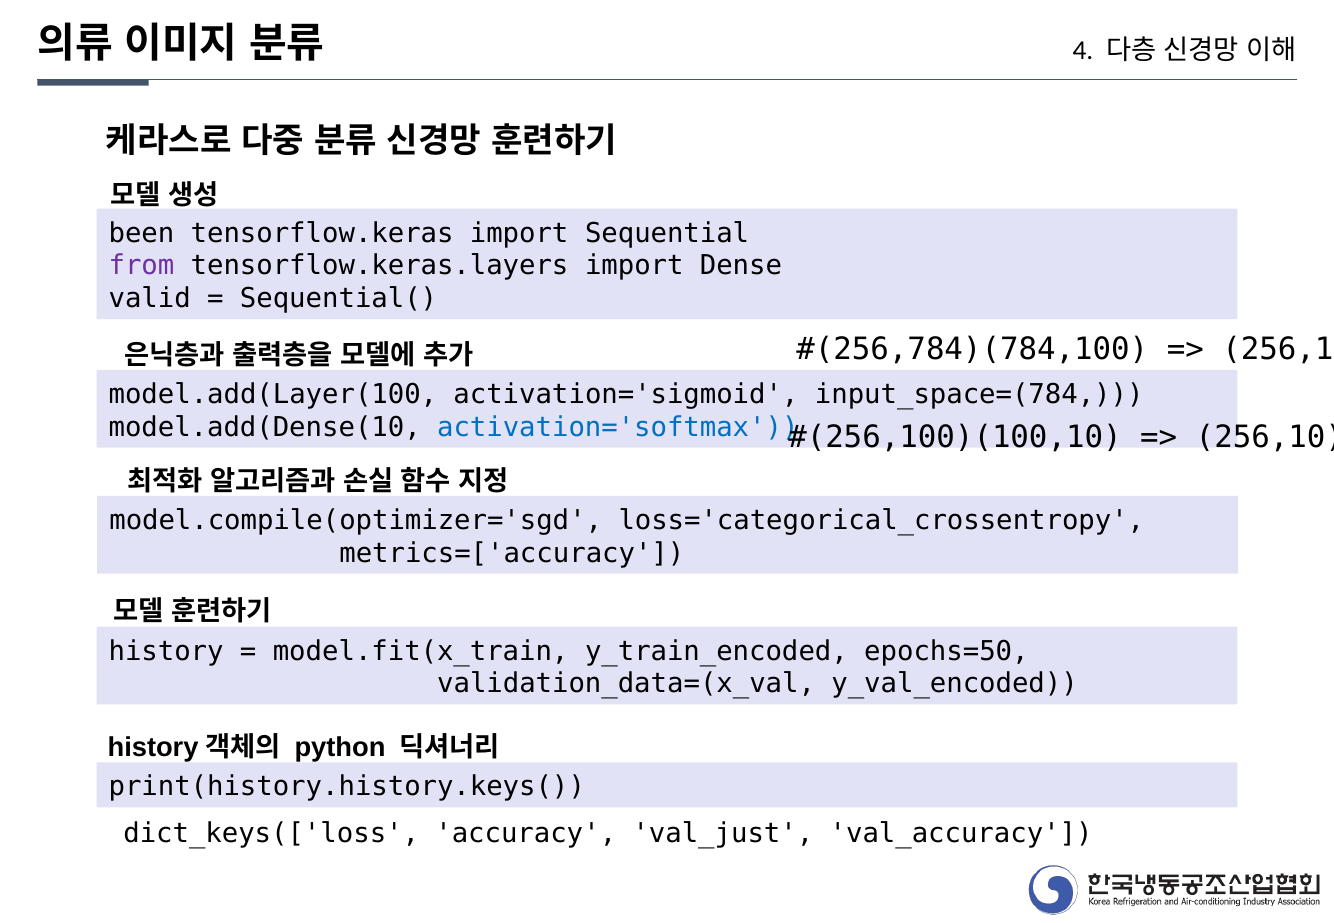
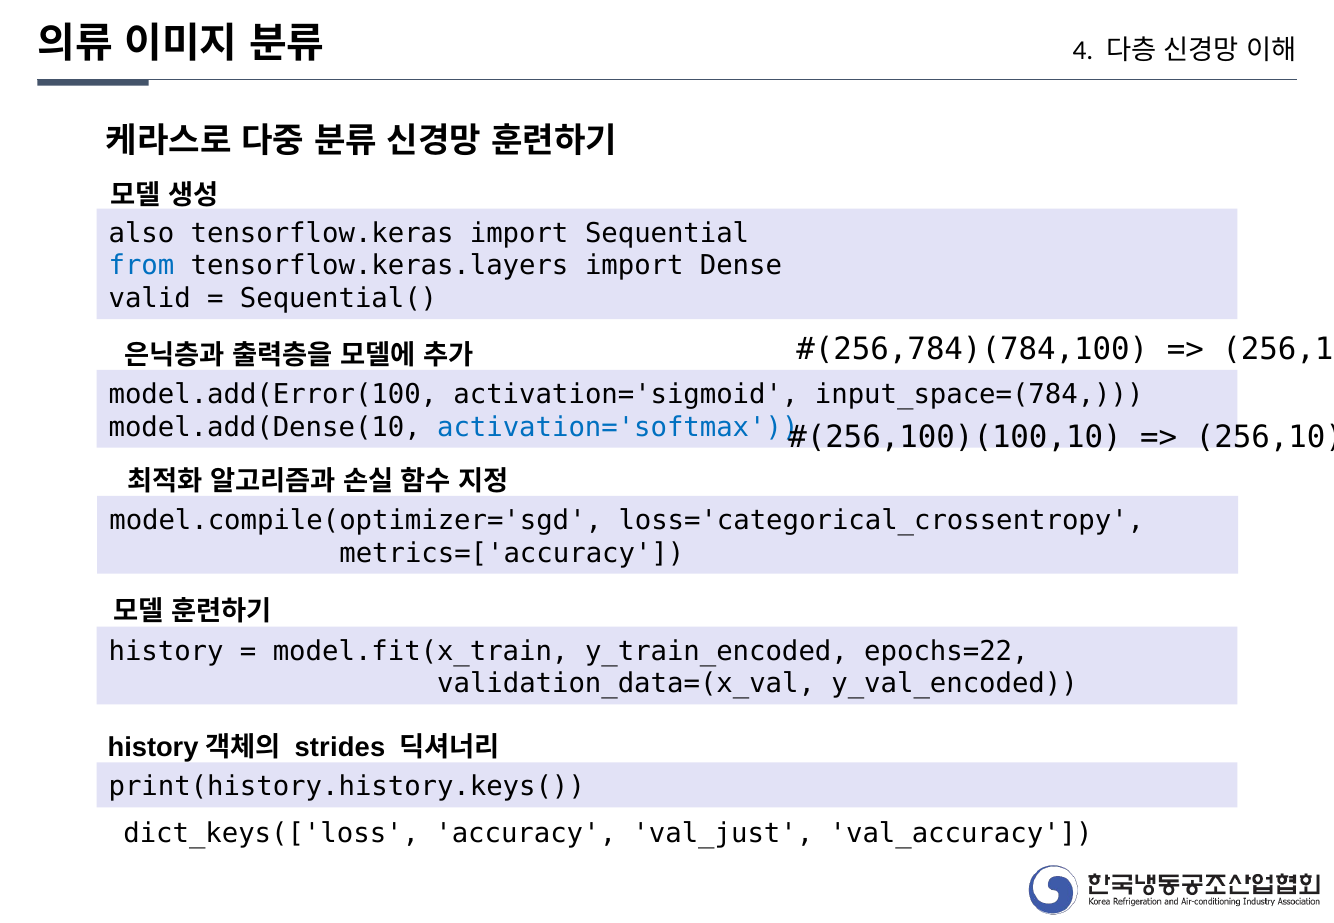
been: been -> also
from colour: purple -> blue
model.add(Layer(100: model.add(Layer(100 -> model.add(Error(100
epochs=50: epochs=50 -> epochs=22
python: python -> strides
